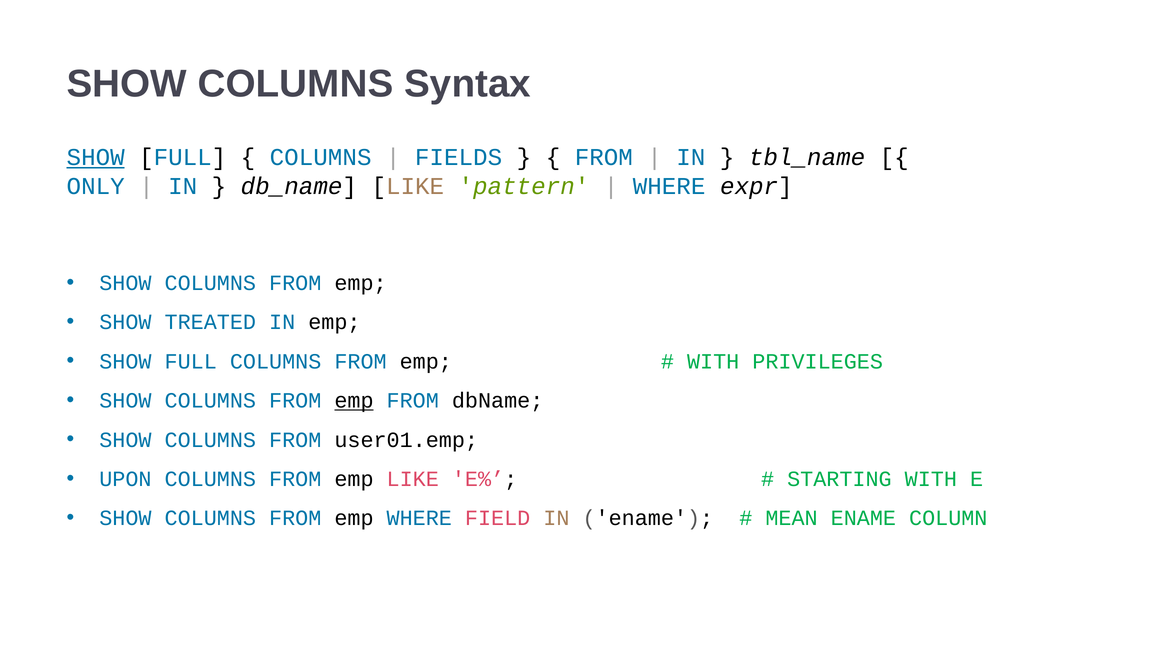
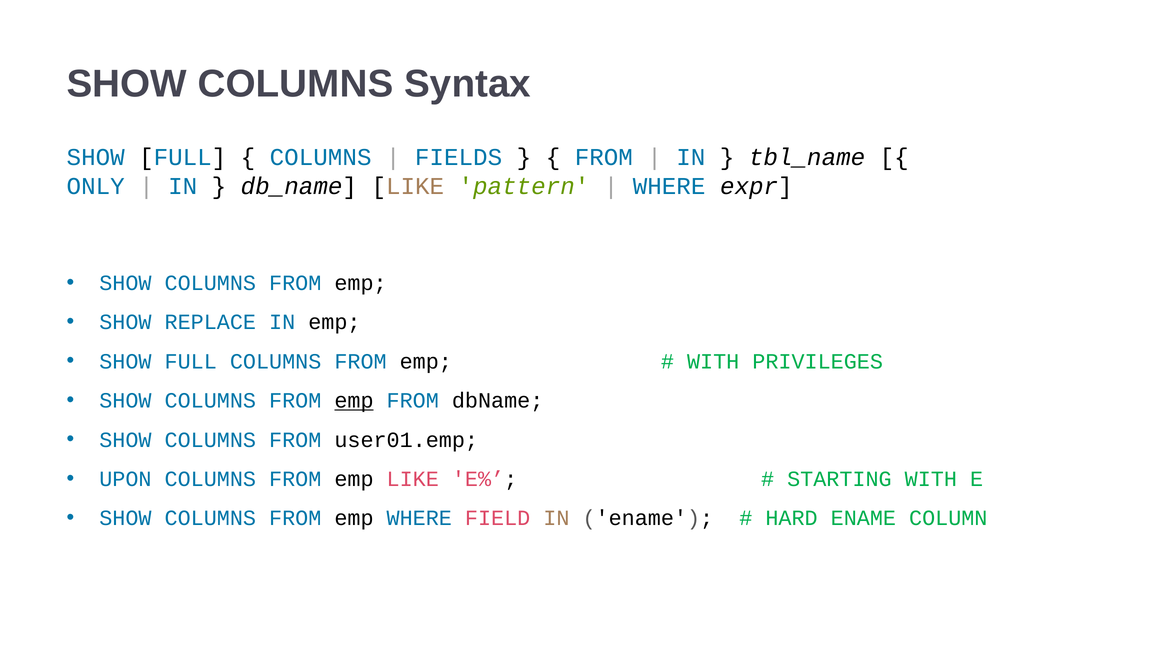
SHOW at (96, 157) underline: present -> none
TREATED: TREATED -> REPLACE
MEAN: MEAN -> HARD
